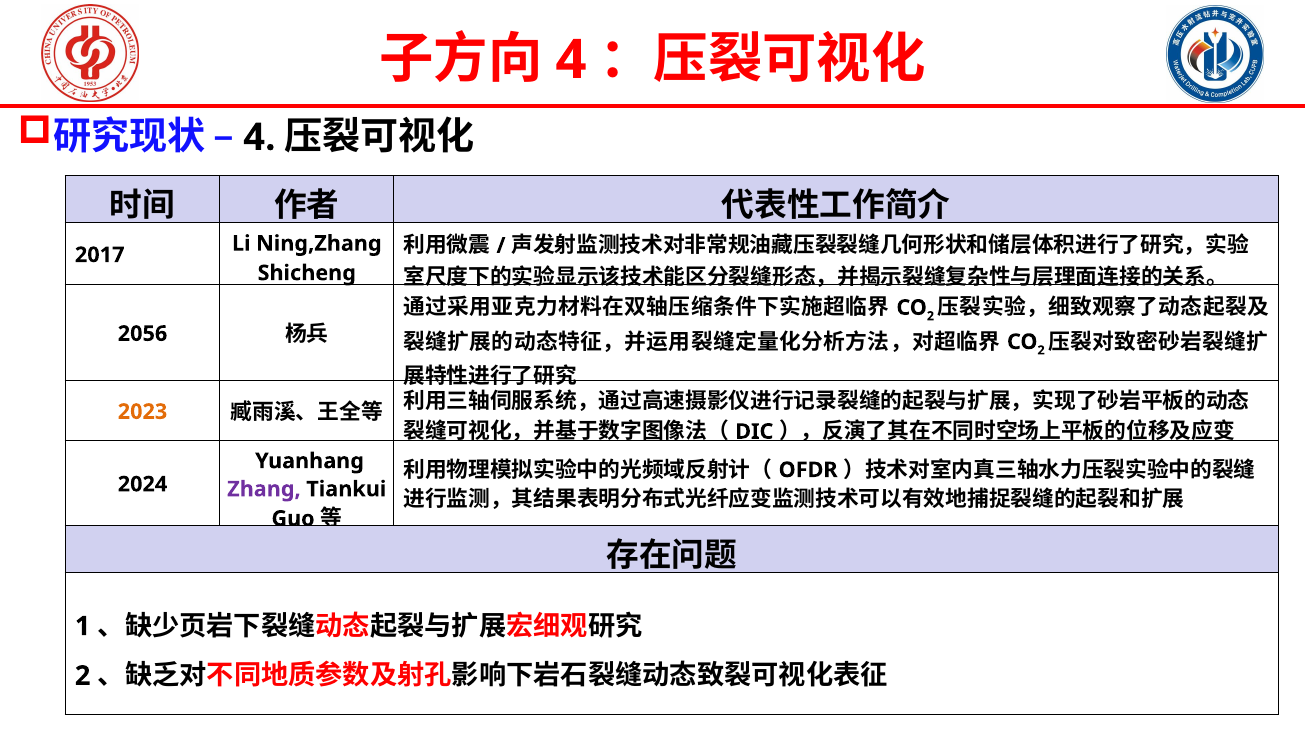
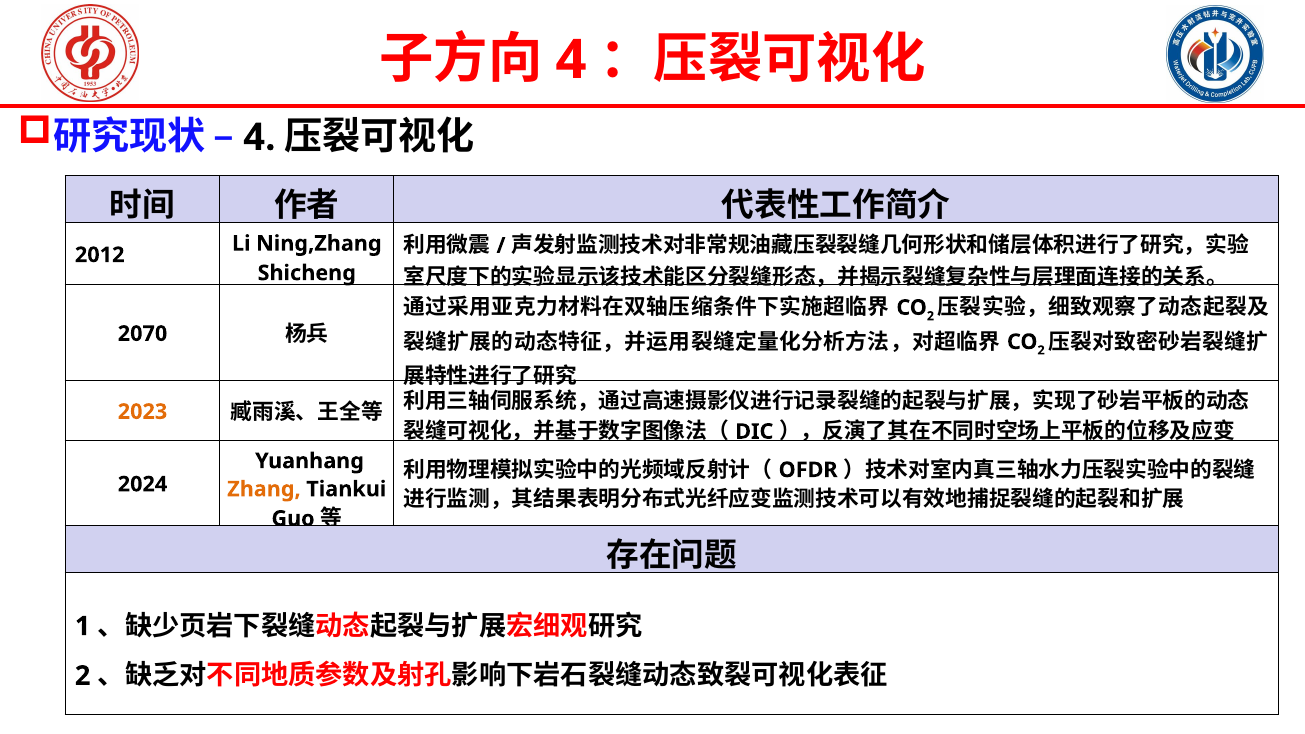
2017: 2017 -> 2012
2056: 2056 -> 2070
Zhang colour: purple -> orange
